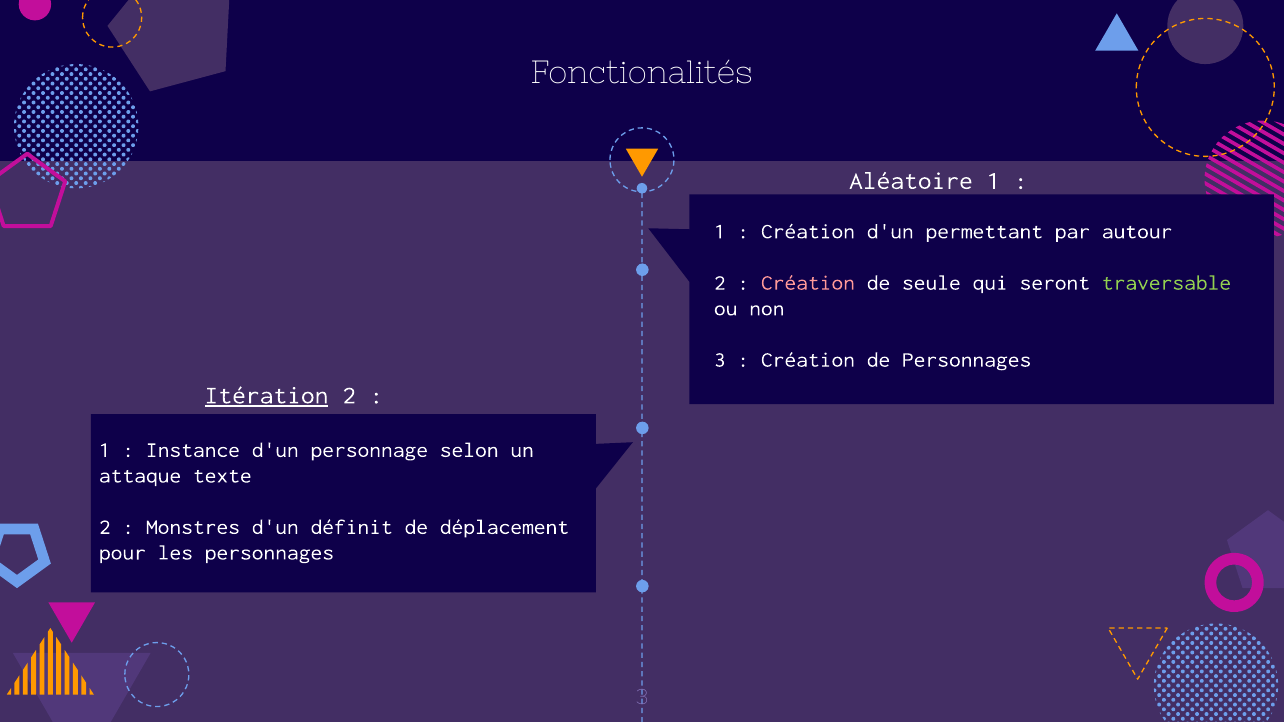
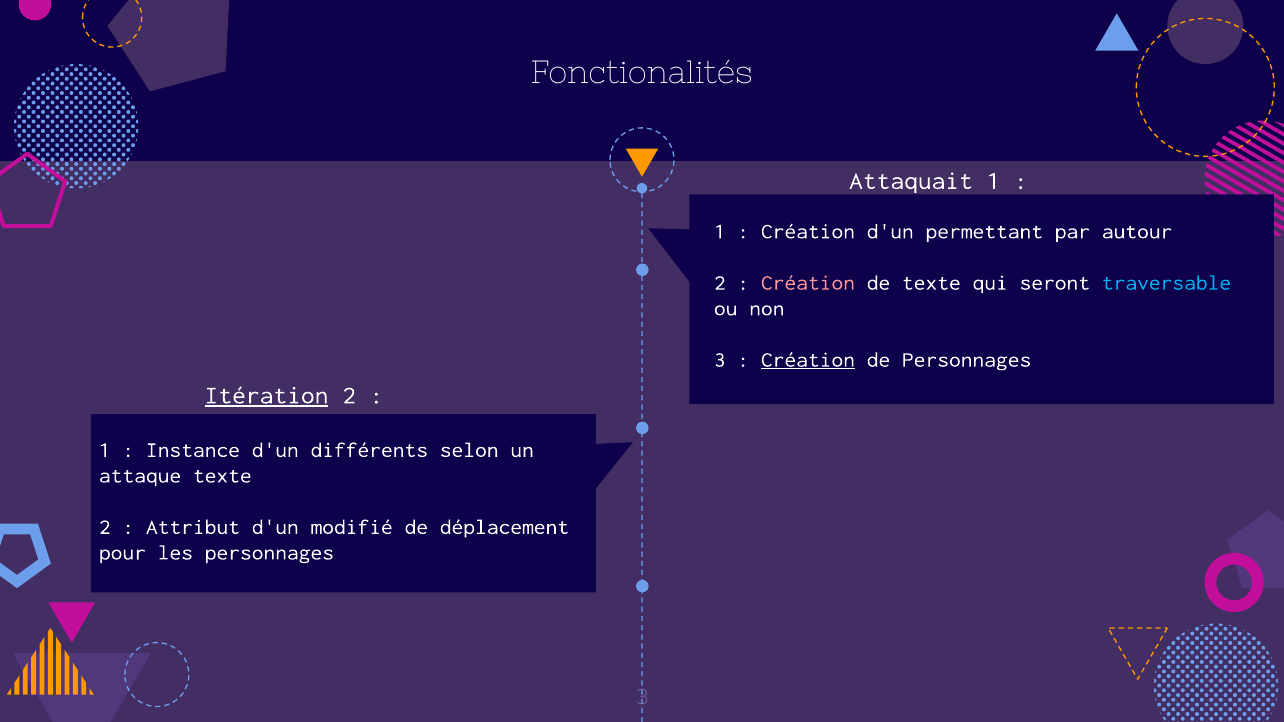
Aléatoire: Aléatoire -> Attaquait
de seule: seule -> texte
traversable colour: light green -> light blue
Création at (808, 360) underline: none -> present
personnage: personnage -> différents
Monstres: Monstres -> Attribut
définit: définit -> modifié
